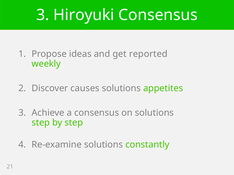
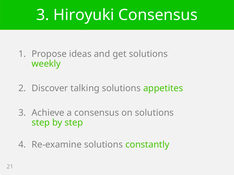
get reported: reported -> solutions
causes: causes -> talking
